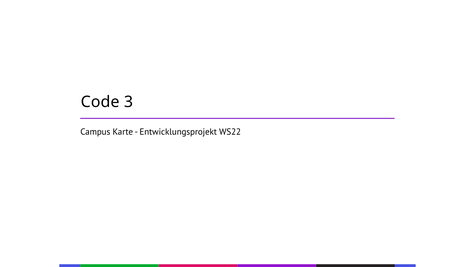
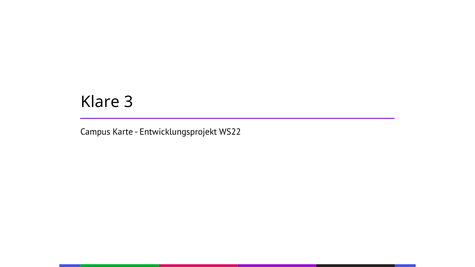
Code: Code -> Klare
